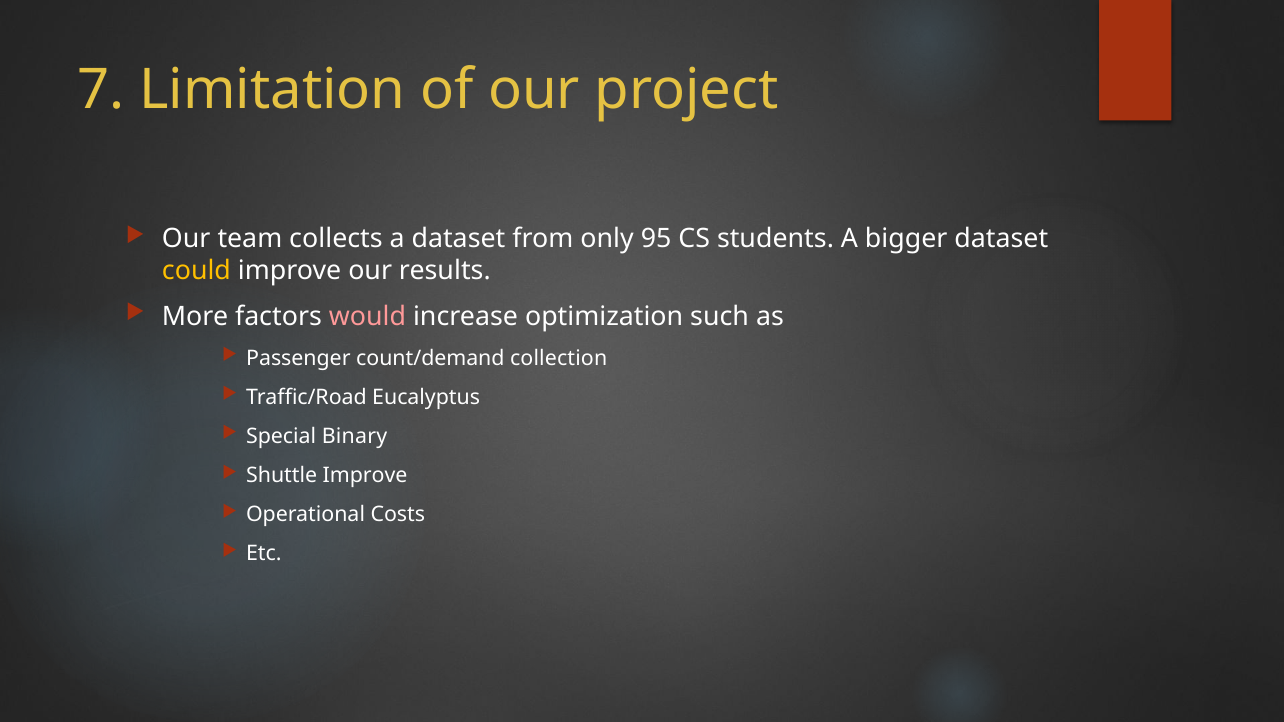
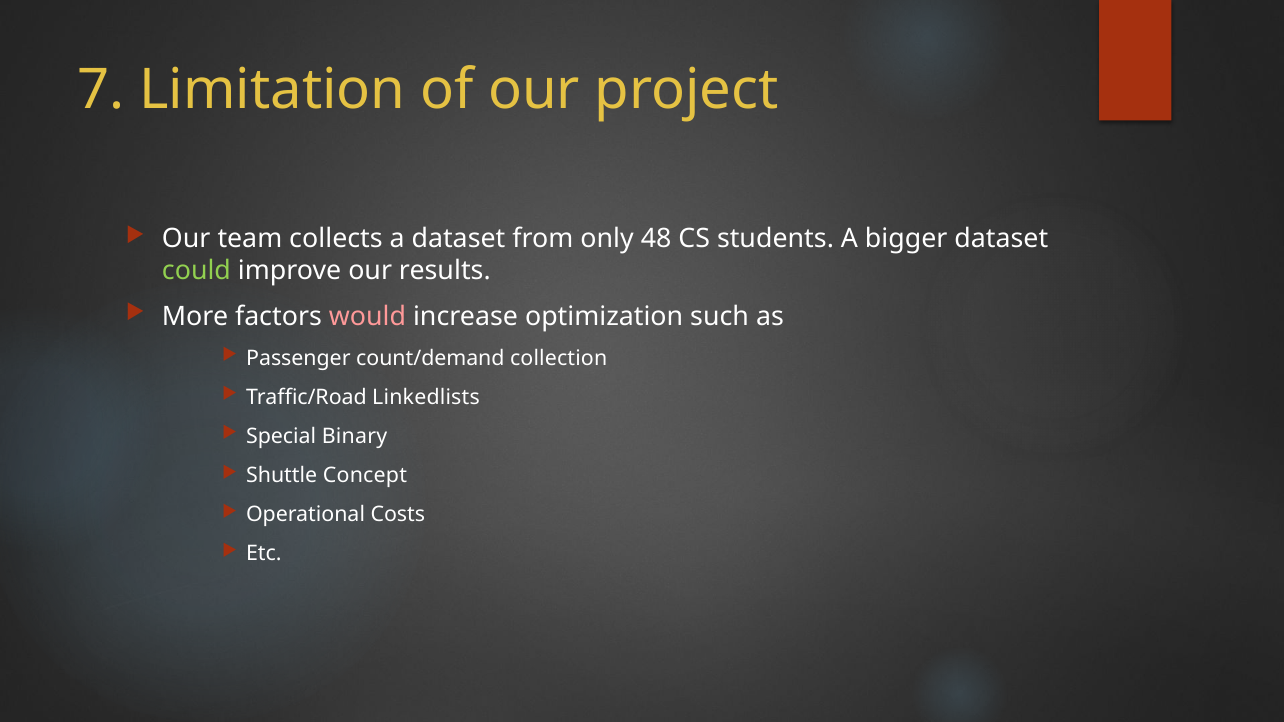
95: 95 -> 48
could colour: yellow -> light green
Eucalyptus: Eucalyptus -> Linkedlists
Shuttle Improve: Improve -> Concept
